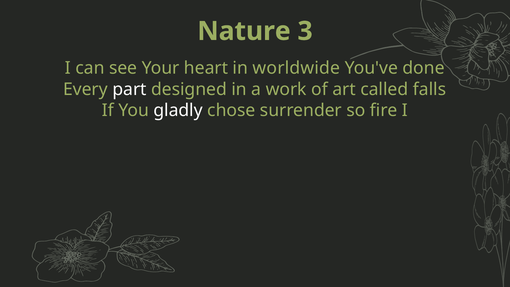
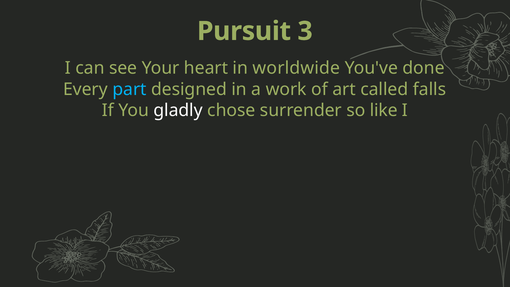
Nature: Nature -> Pursuit
part colour: white -> light blue
fire: fire -> like
